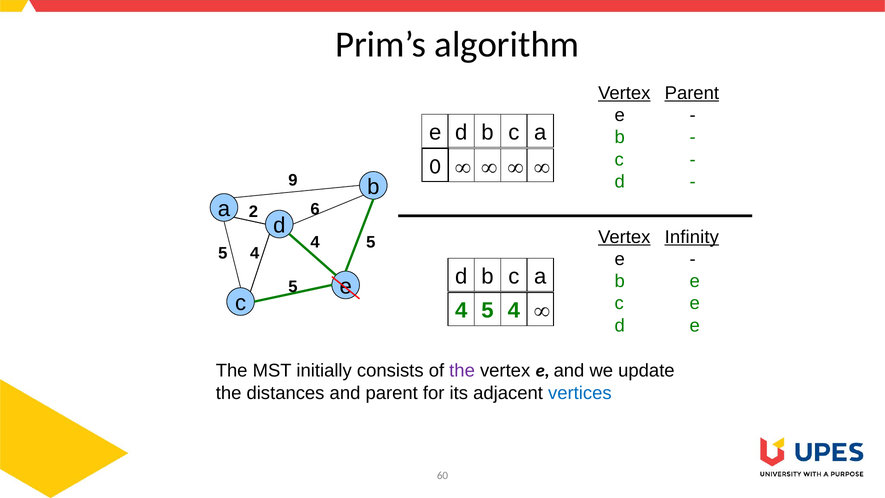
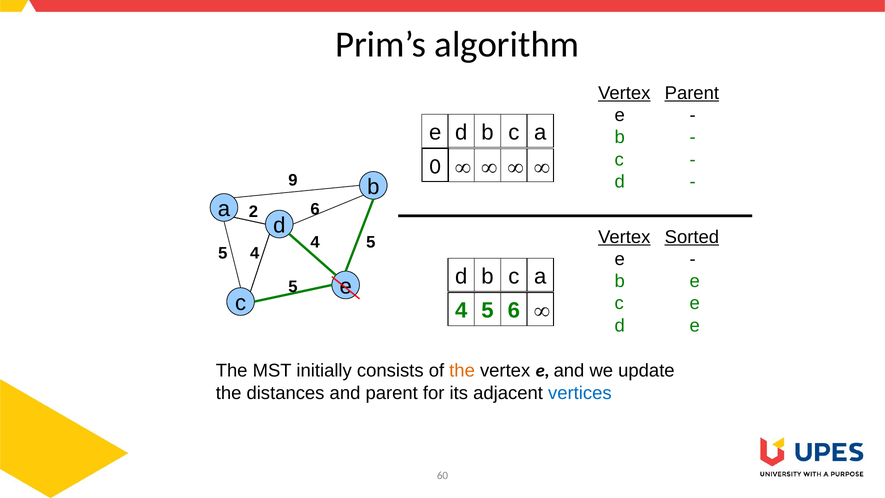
Infinity: Infinity -> Sorted
5 4: 4 -> 6
the at (462, 371) colour: purple -> orange
